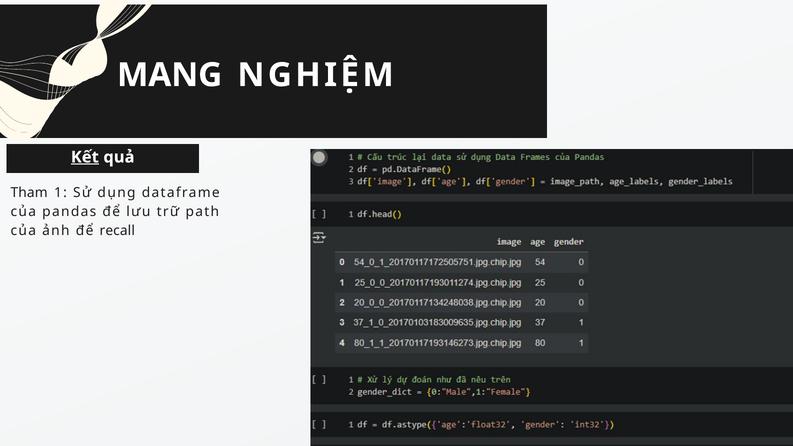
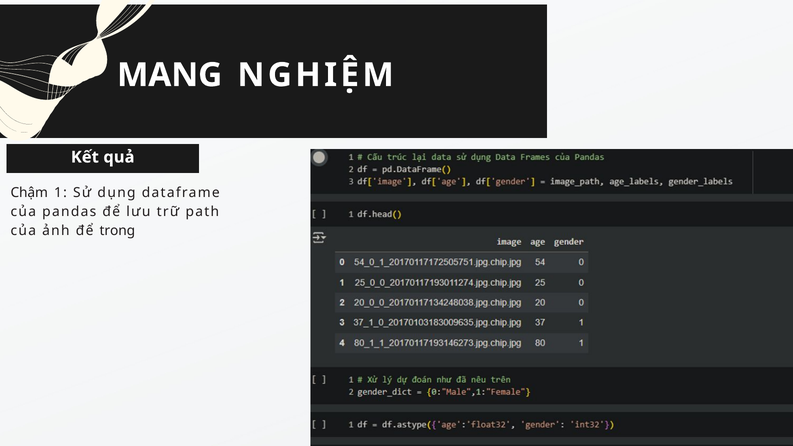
Kết underline: present -> none
Tham: Tham -> Chậm
recall: recall -> trong
